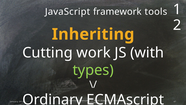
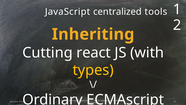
framework: framework -> centralized
work: work -> react
types colour: light green -> yellow
